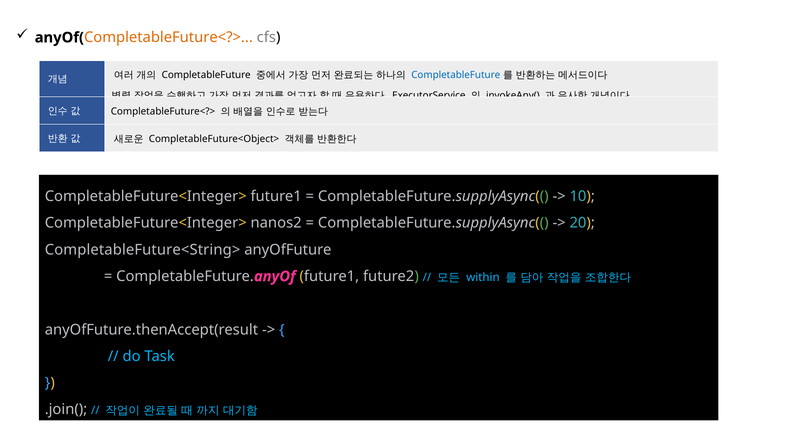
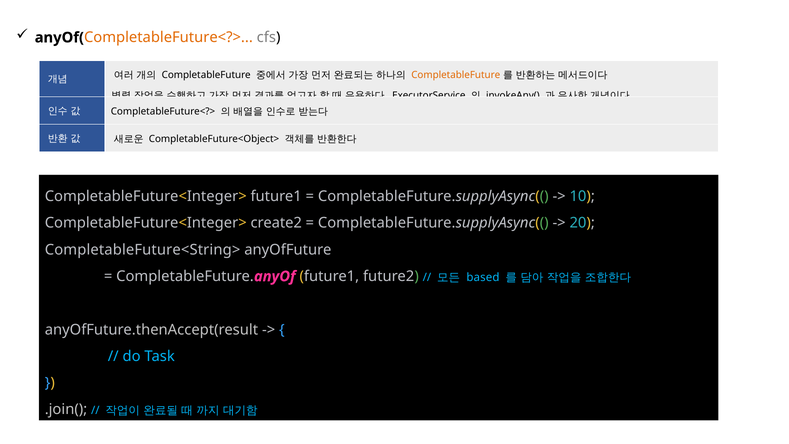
CompletableFuture at (456, 75) colour: blue -> orange
nanos2: nanos2 -> create2
within: within -> based
